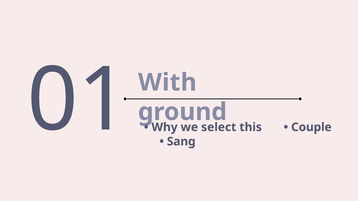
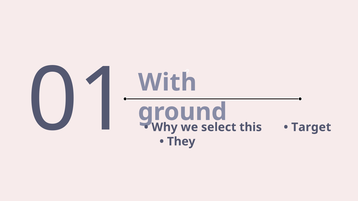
Couple: Couple -> Target
Sang: Sang -> They
